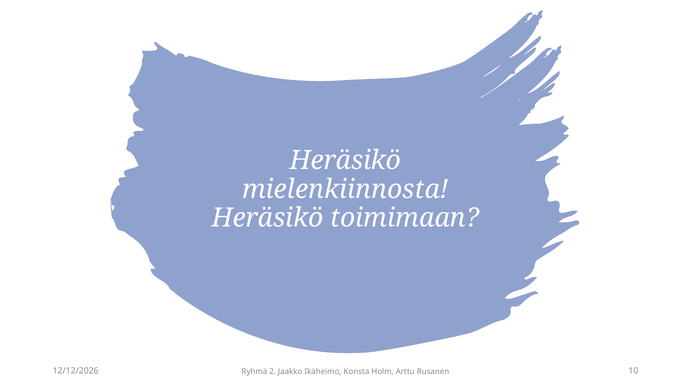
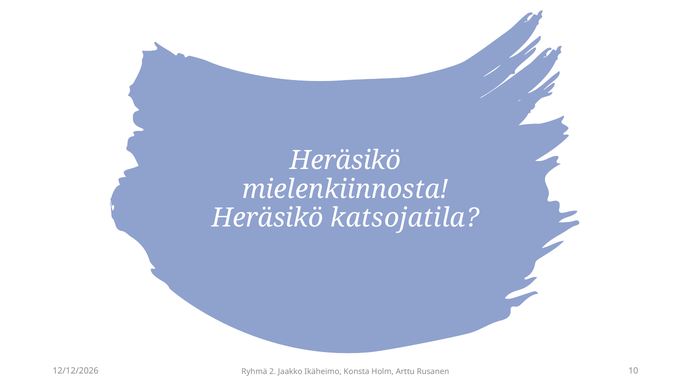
toimimaan: toimimaan -> katsojatila
